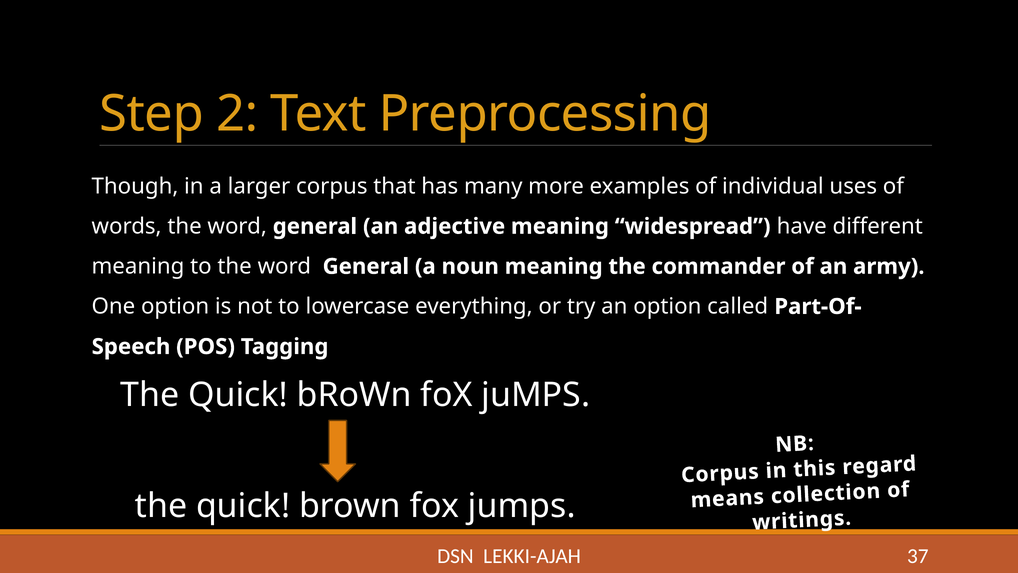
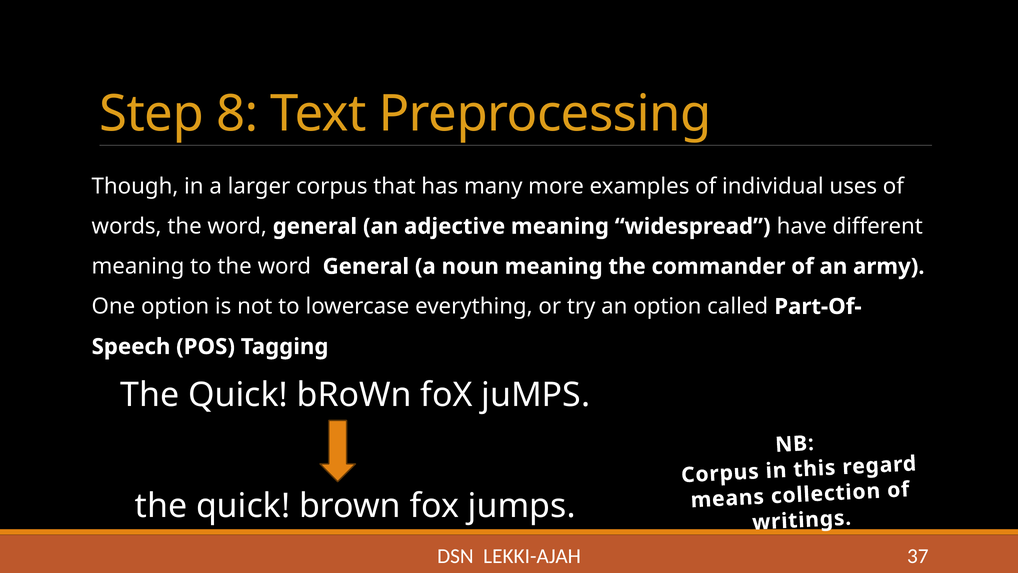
2: 2 -> 8
